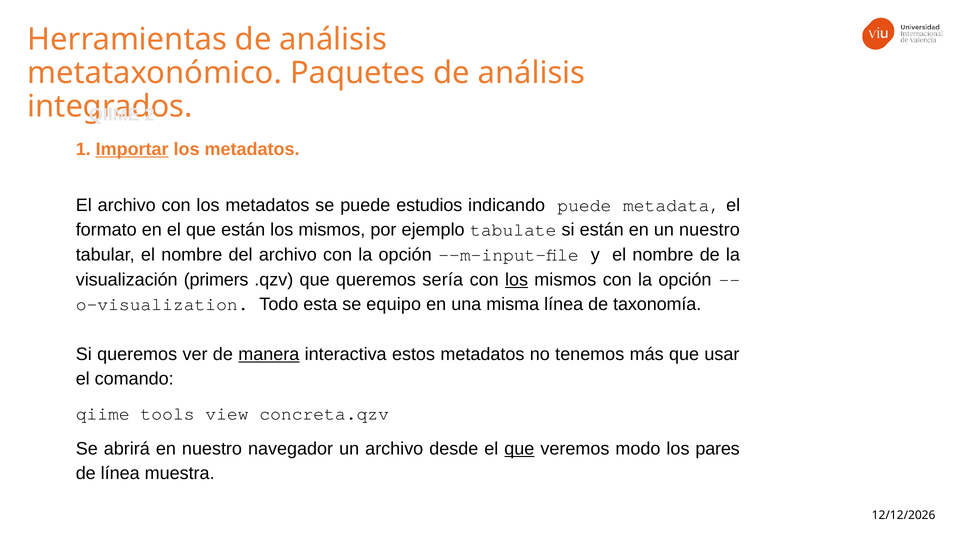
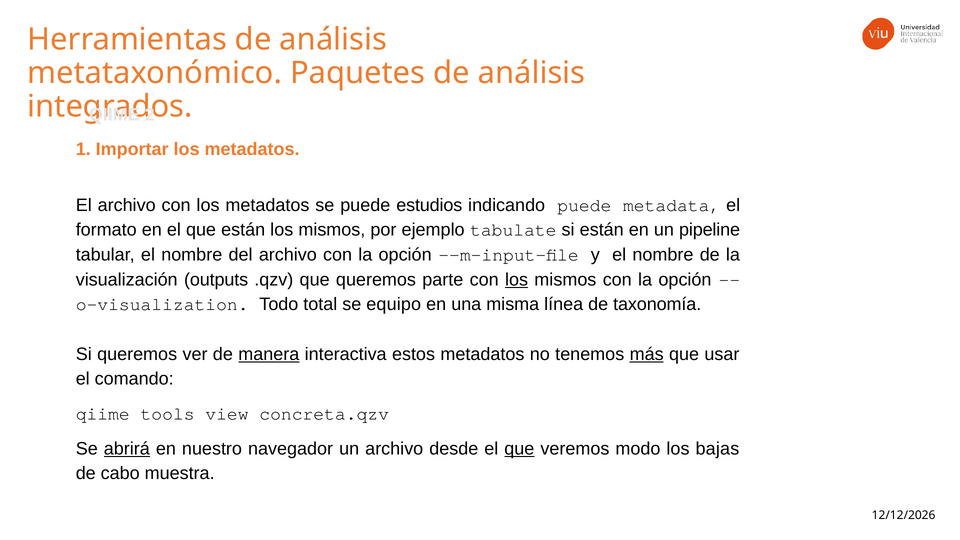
Importar underline: present -> none
un nuestro: nuestro -> pipeline
primers: primers -> outputs
sería: sería -> parte
esta: esta -> total
más underline: none -> present
abrirá underline: none -> present
pares: pares -> bajas
de línea: línea -> cabo
